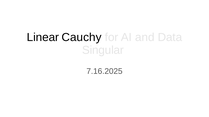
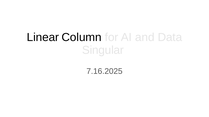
Cauchy: Cauchy -> Column
